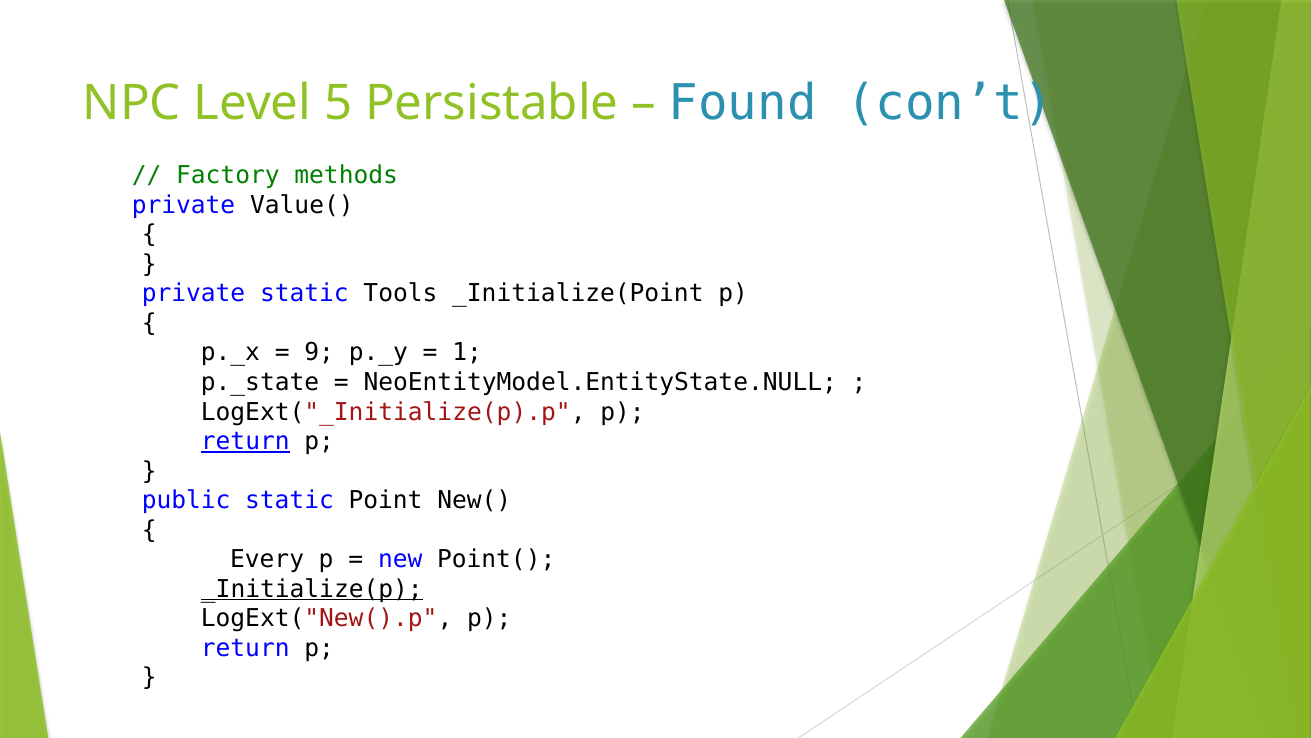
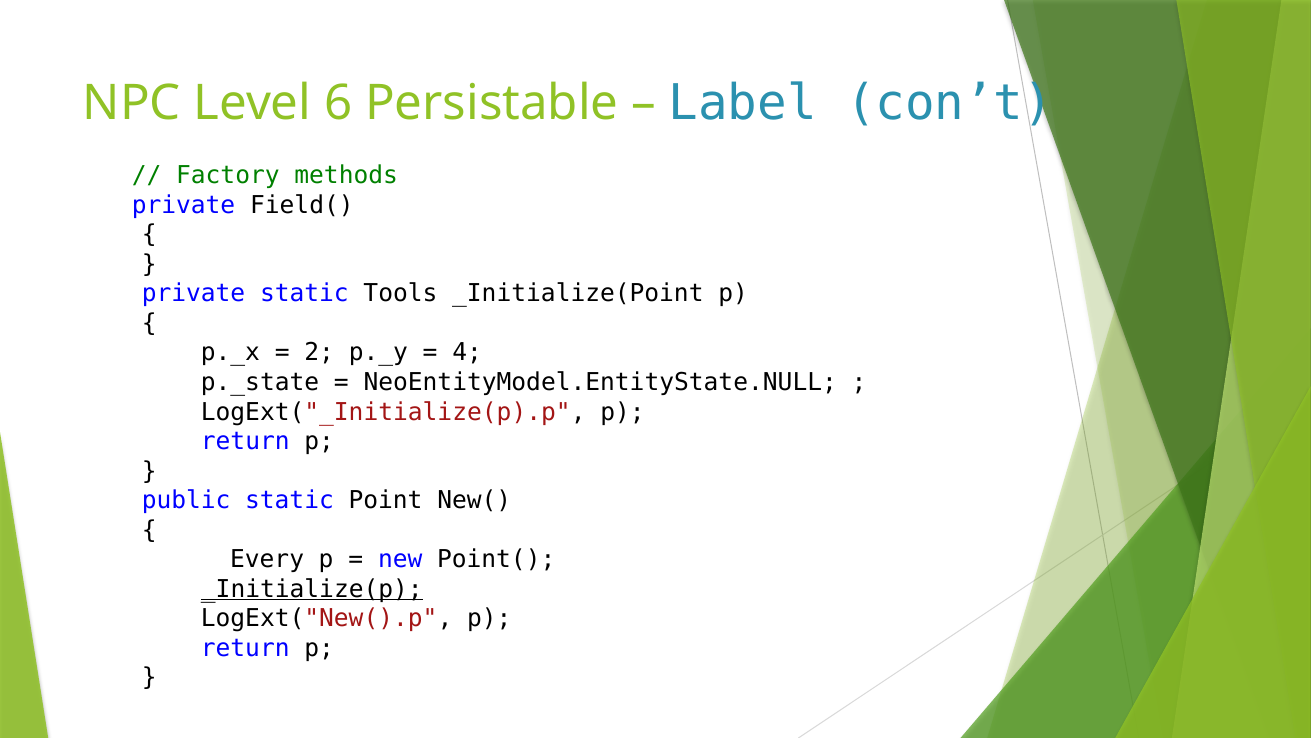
5: 5 -> 6
Found: Found -> Label
Value(: Value( -> Field(
9: 9 -> 2
1: 1 -> 4
return at (245, 441) underline: present -> none
